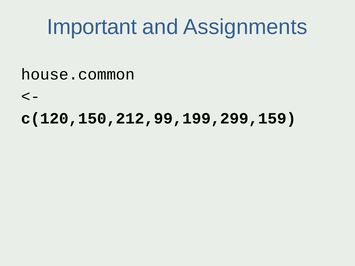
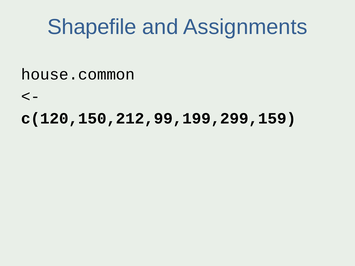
Important: Important -> Shapefile
